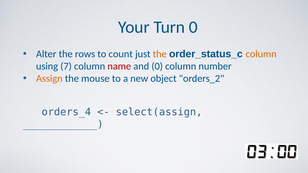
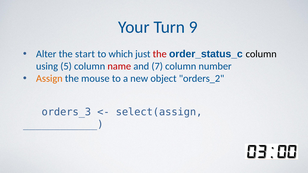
Turn 0: 0 -> 9
rows: rows -> start
count: count -> which
the at (160, 54) colour: orange -> red
column at (261, 54) colour: orange -> black
7: 7 -> 5
and 0: 0 -> 7
orders_4: orders_4 -> orders_3
